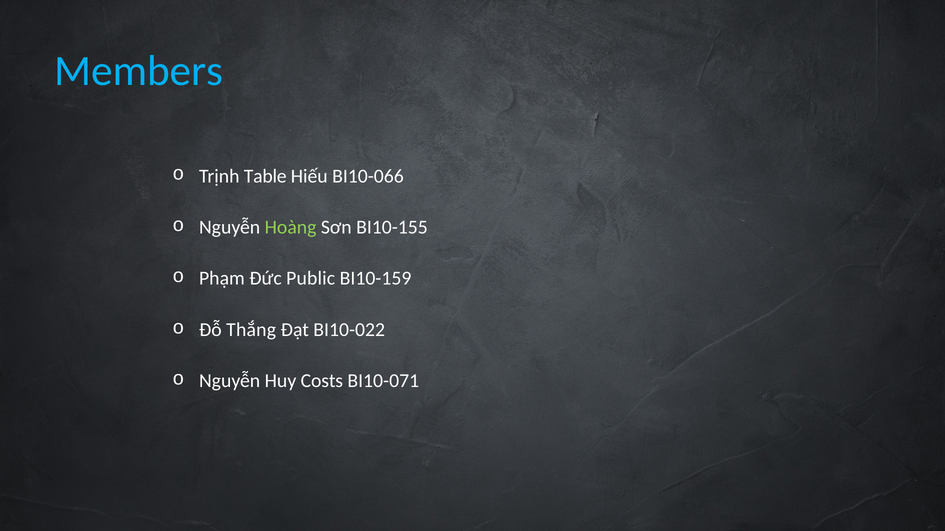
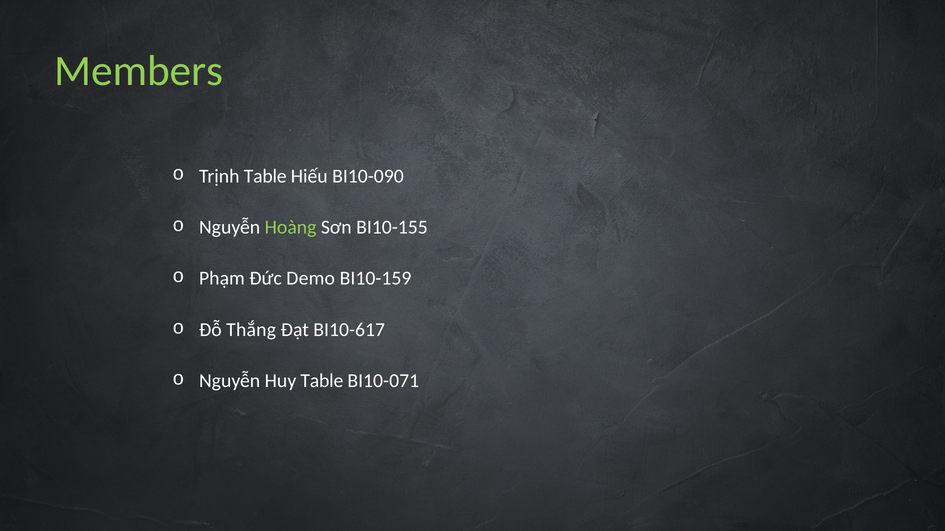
Members colour: light blue -> light green
BI10-066: BI10-066 -> BI10-090
Public: Public -> Demo
BI10-022: BI10-022 -> BI10-617
Huy Costs: Costs -> Table
